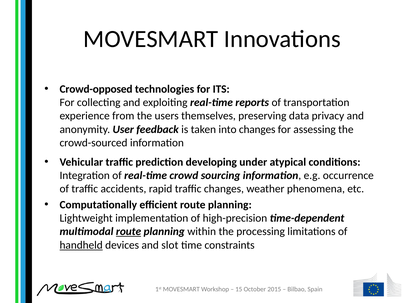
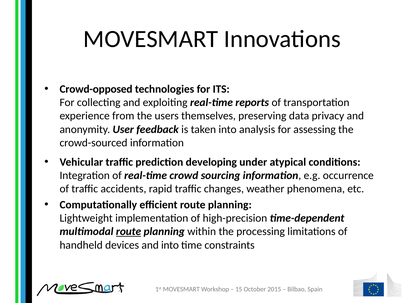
into changes: changes -> analysis
handheld underline: present -> none
and slot: slot -> into
